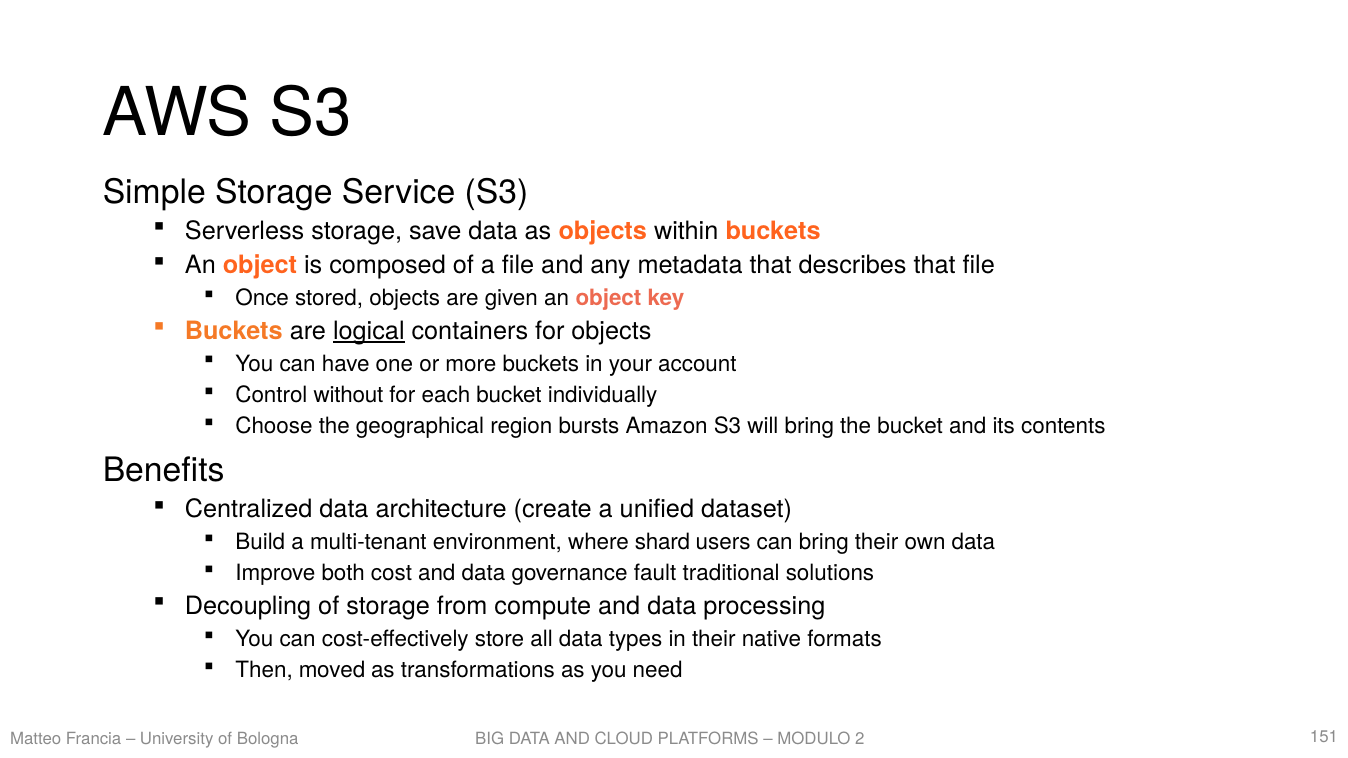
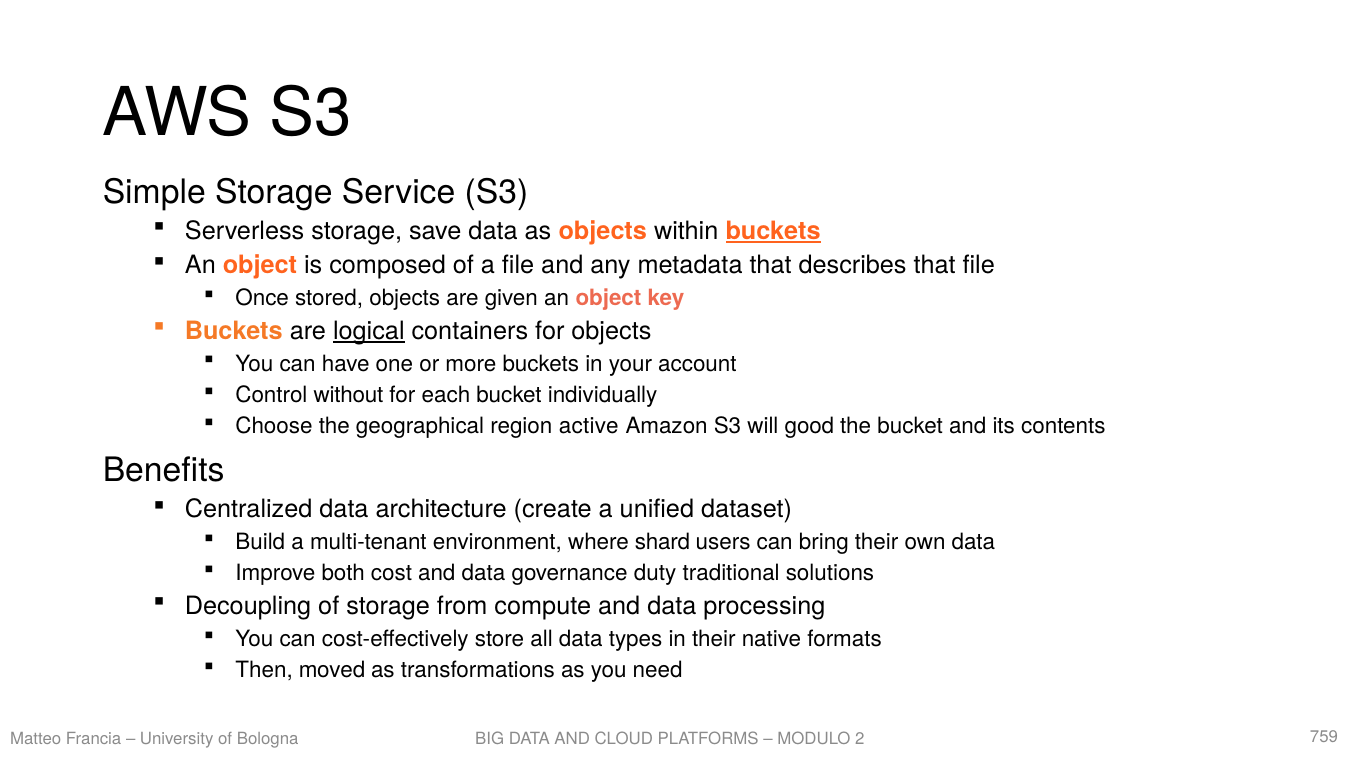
buckets at (773, 231) underline: none -> present
bursts: bursts -> active
will bring: bring -> good
fault: fault -> duty
151: 151 -> 759
